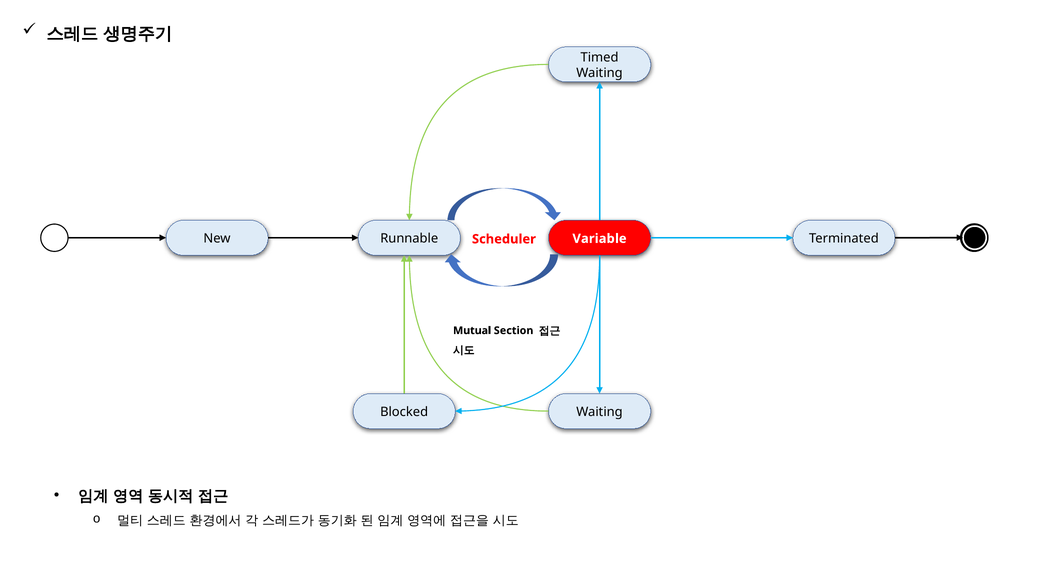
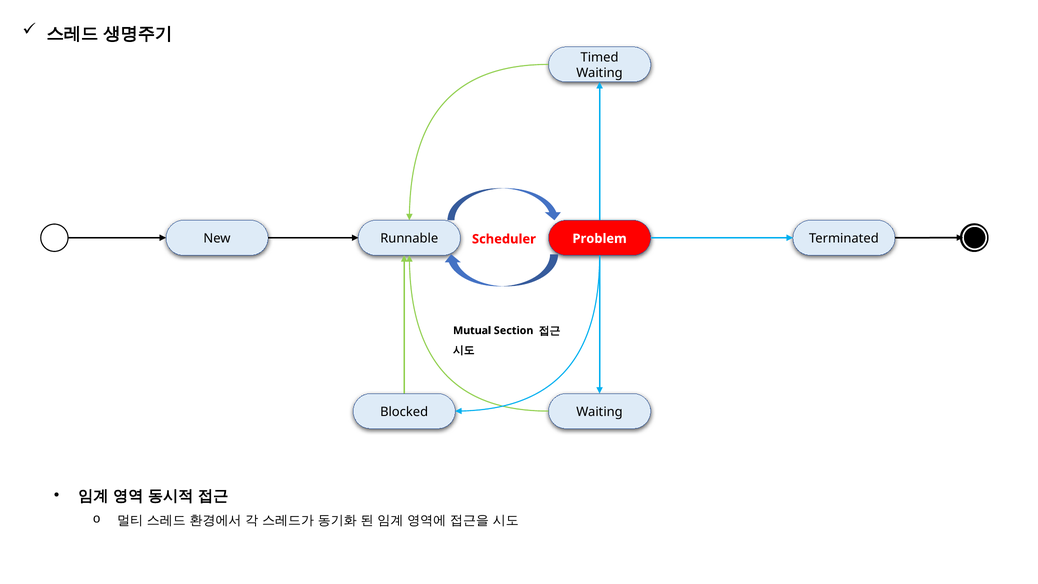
Variable: Variable -> Problem
